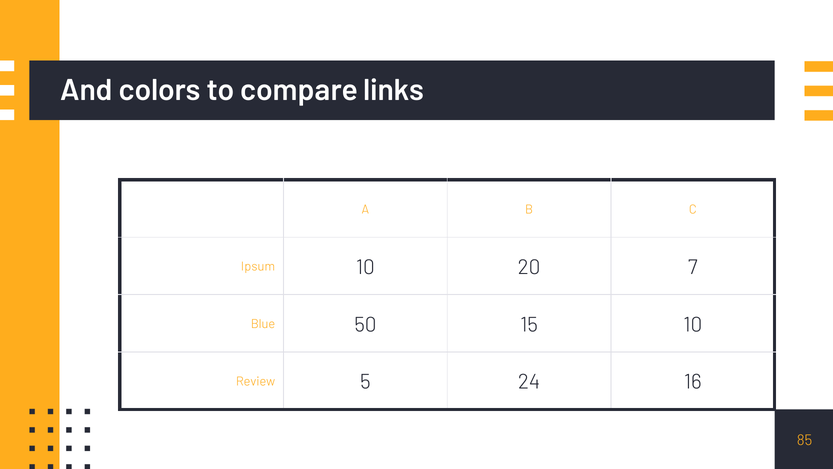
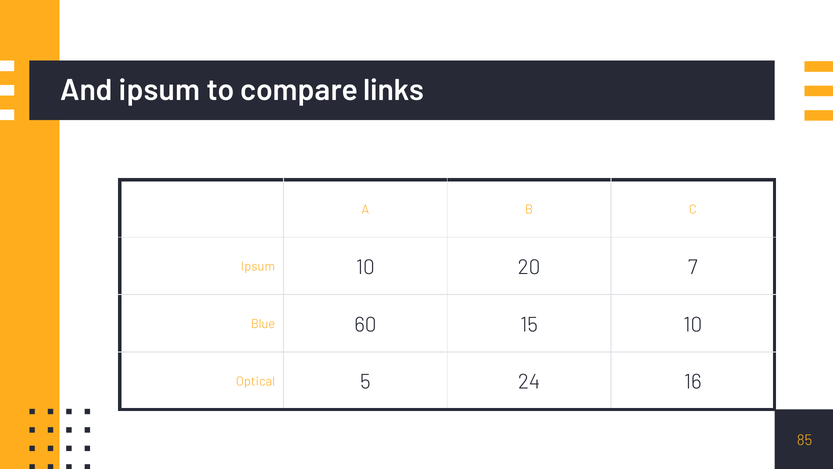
And colors: colors -> ipsum
50: 50 -> 60
Review: Review -> Optical
